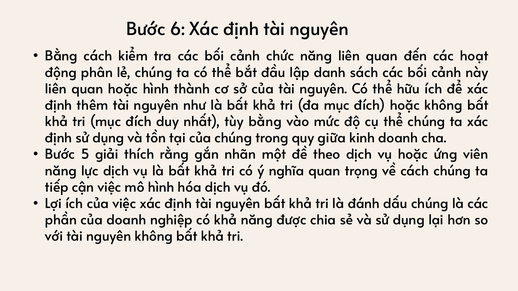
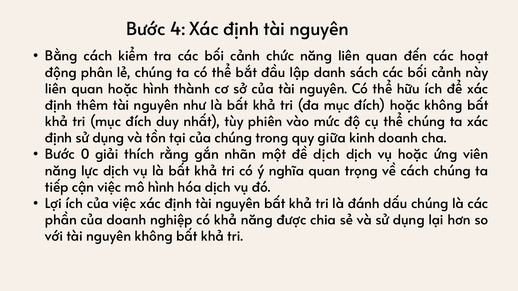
6: 6 -> 4
tùy bằng: bằng -> phiên
5: 5 -> 0
đề theo: theo -> dịch
